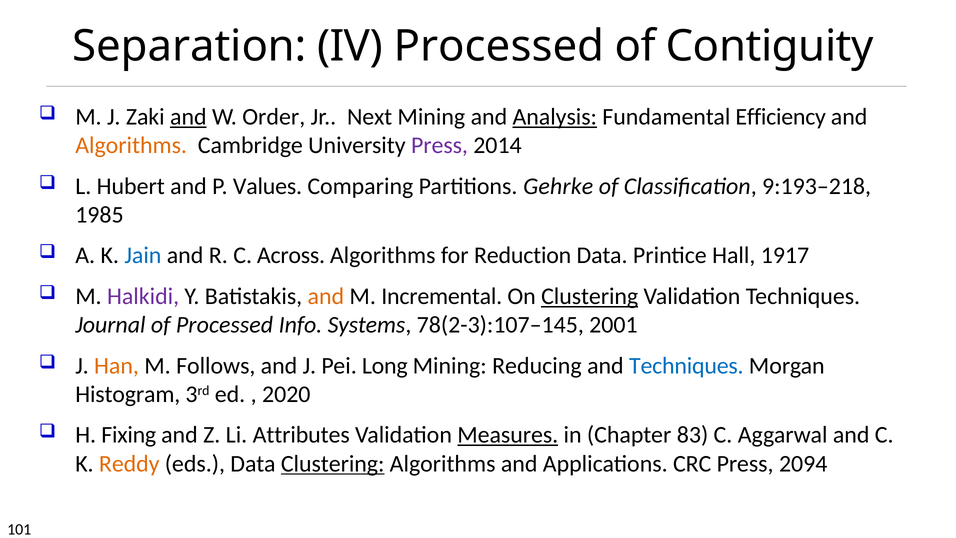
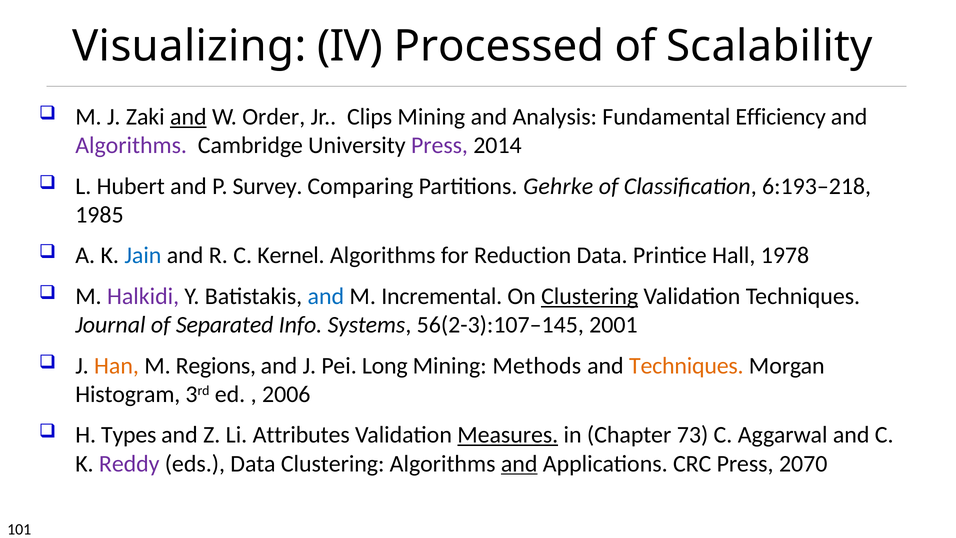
Separation: Separation -> Visualizing
Contiguity: Contiguity -> Scalability
Next: Next -> Clips
Analysis underline: present -> none
Algorithms at (131, 146) colour: orange -> purple
Values: Values -> Survey
9:193–218: 9:193–218 -> 6:193–218
Across: Across -> Kernel
1917: 1917 -> 1978
and at (326, 296) colour: orange -> blue
of Processed: Processed -> Separated
78(2-3):107–145: 78(2-3):107–145 -> 56(2-3):107–145
Follows: Follows -> Regions
Reducing: Reducing -> Methods
Techniques at (686, 365) colour: blue -> orange
2020: 2020 -> 2006
Fixing: Fixing -> Types
83: 83 -> 73
Reddy colour: orange -> purple
Clustering at (333, 463) underline: present -> none
and at (519, 463) underline: none -> present
2094: 2094 -> 2070
